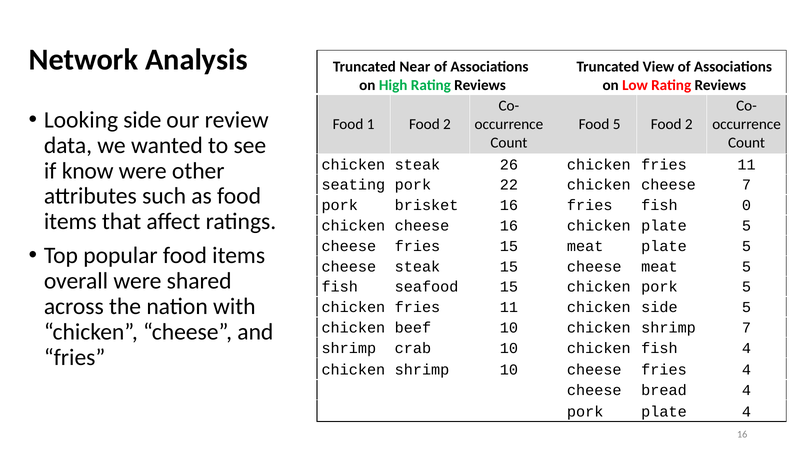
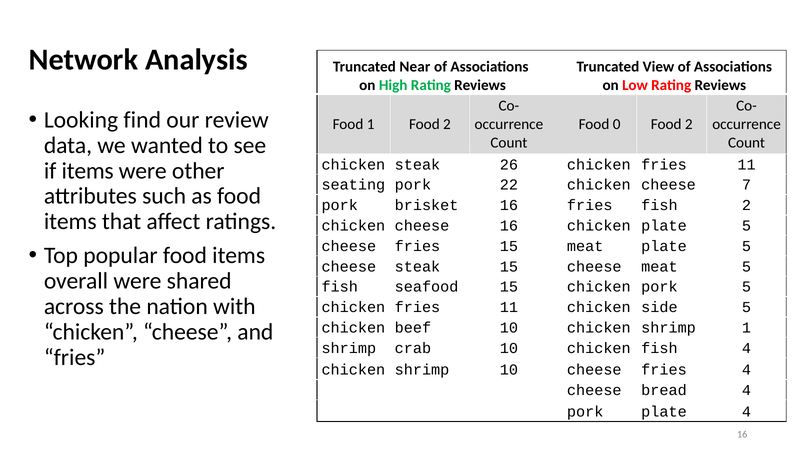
Looking side: side -> find
Food 5: 5 -> 0
if know: know -> items
fish 0: 0 -> 2
shrimp 7: 7 -> 1
